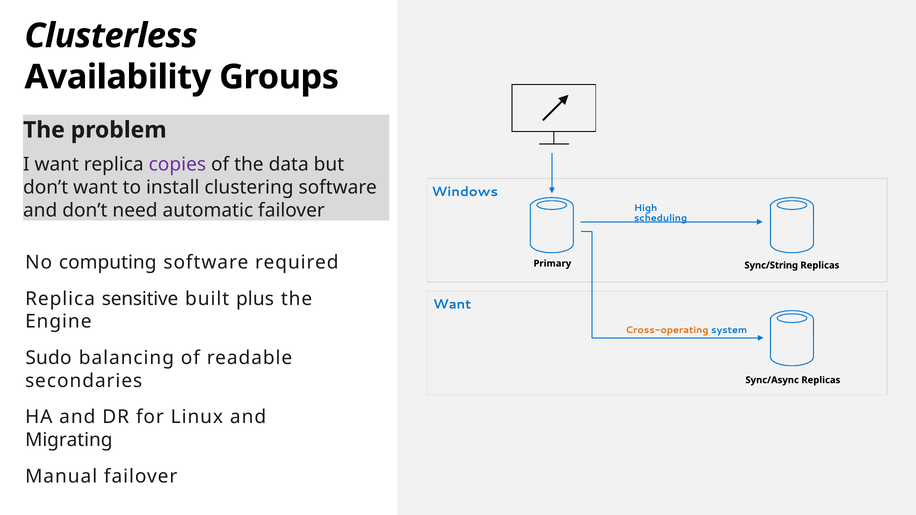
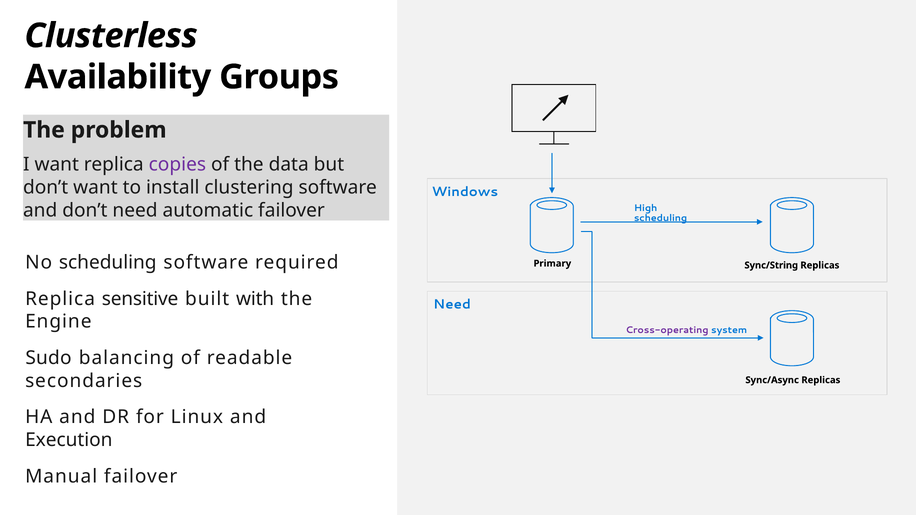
No computing: computing -> scheduling
plus: plus -> with
Want at (452, 305): Want -> Need
Cross-operating colour: orange -> purple
Migrating: Migrating -> Execution
